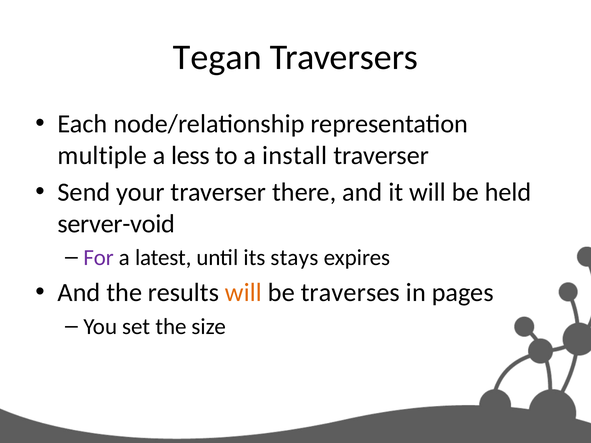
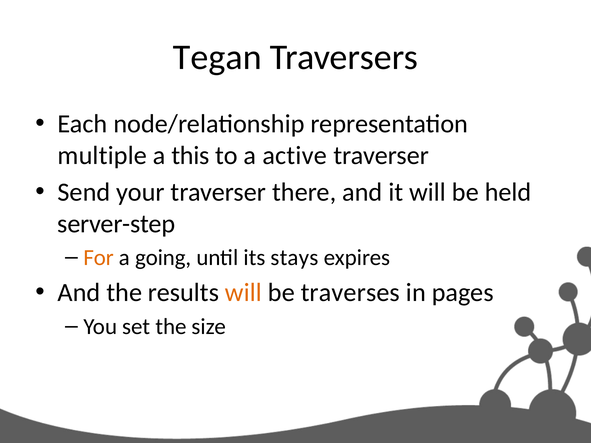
less: less -> this
install: install -> active
server-void: server-void -> server-step
For colour: purple -> orange
latest: latest -> going
